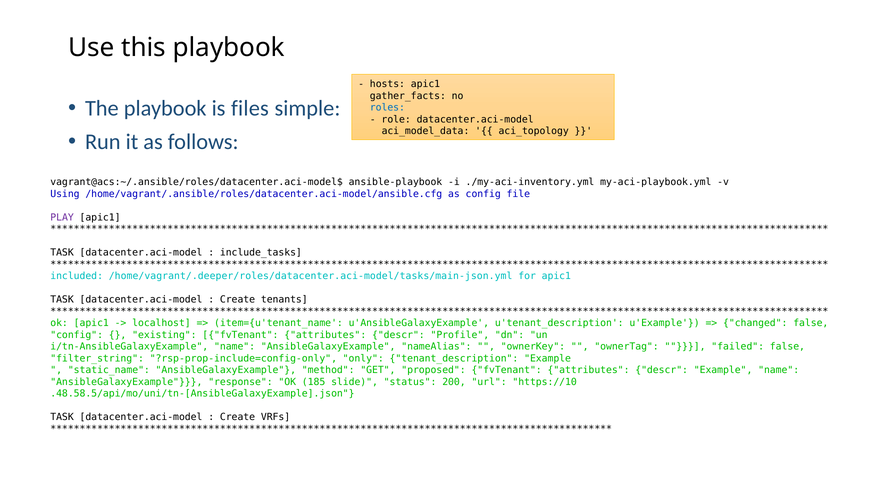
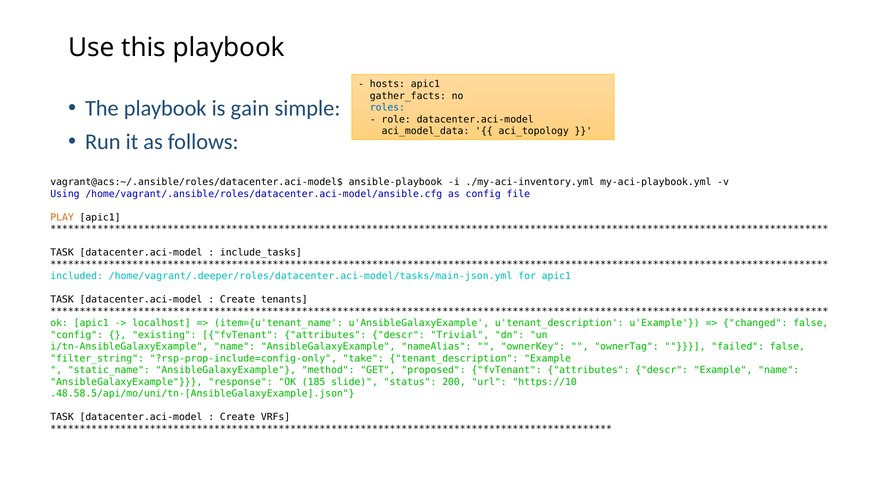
files: files -> gain
PLAY colour: purple -> orange
Profile: Profile -> Trivial
only: only -> take
